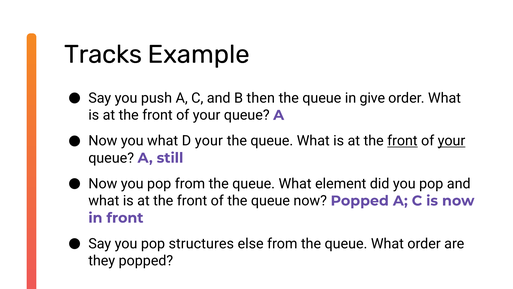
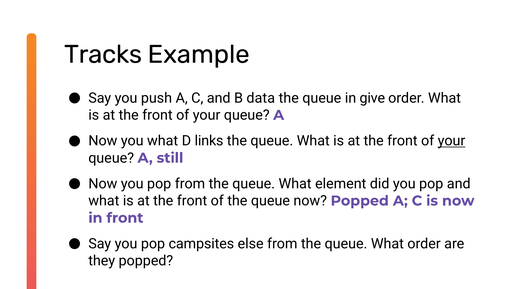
then: then -> data
D your: your -> links
front at (402, 141) underline: present -> none
structures: structures -> campsites
